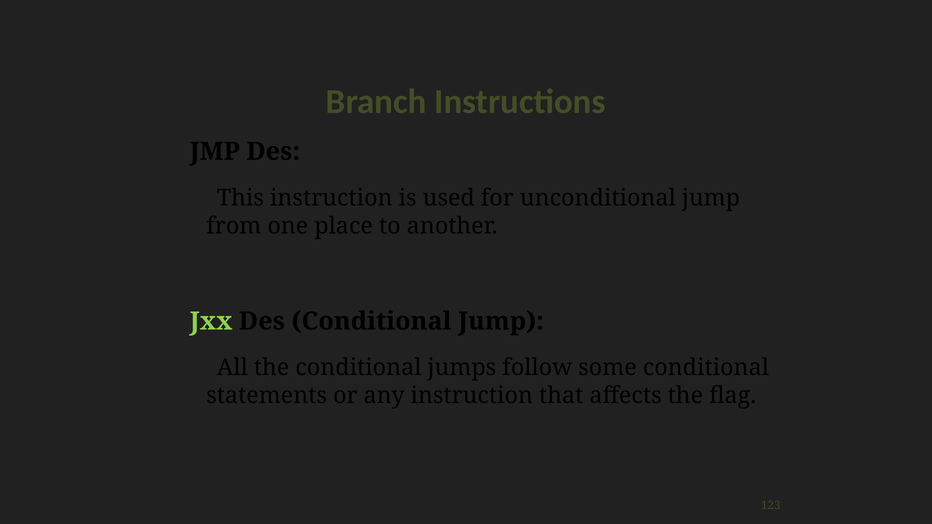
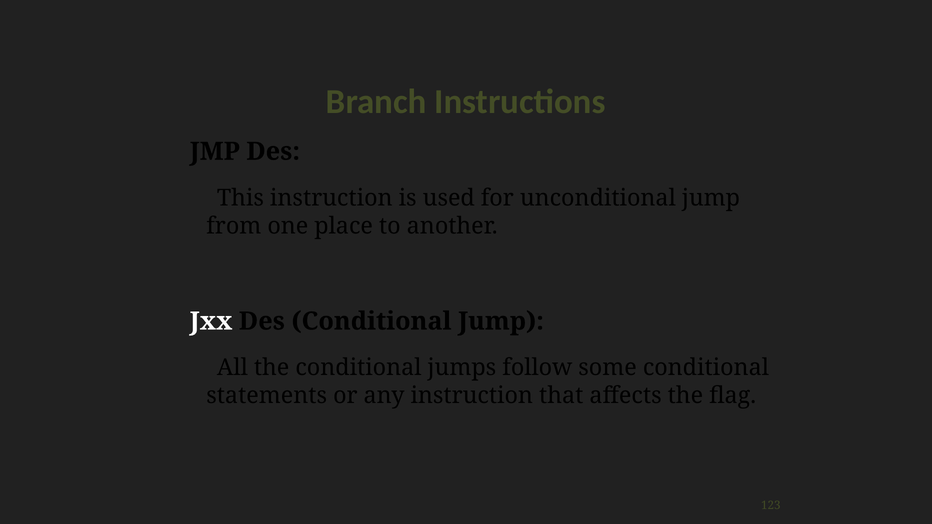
Jxx colour: light green -> white
